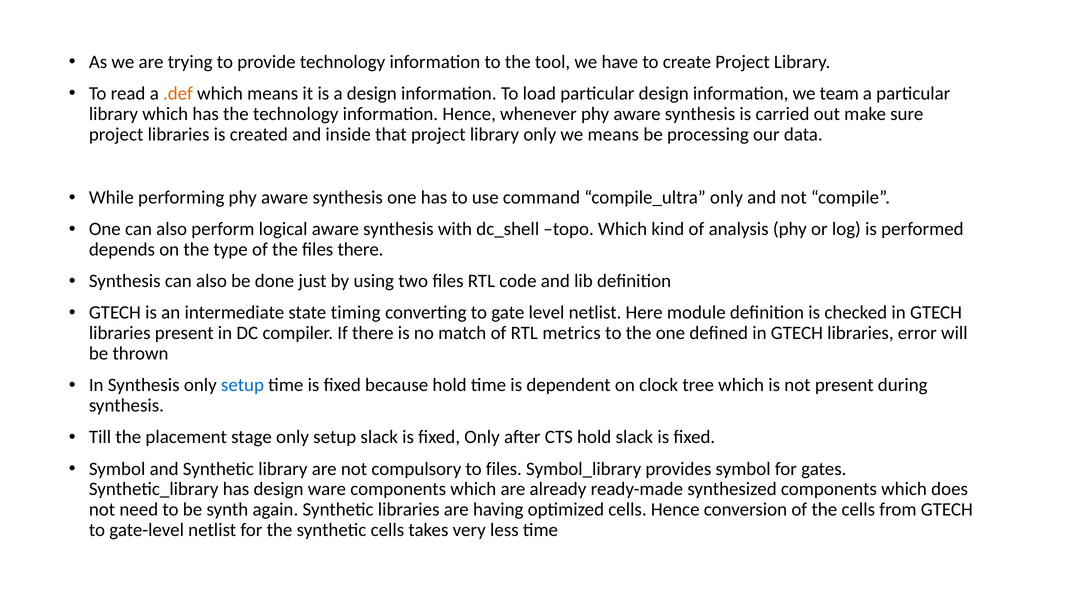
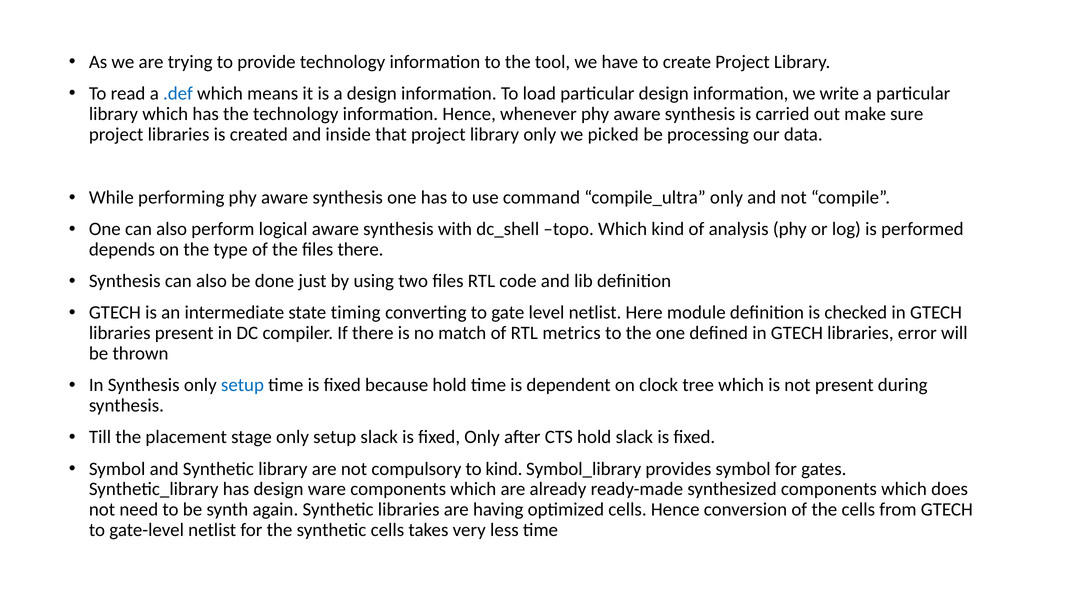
.def colour: orange -> blue
team: team -> write
we means: means -> picked
to files: files -> kind
